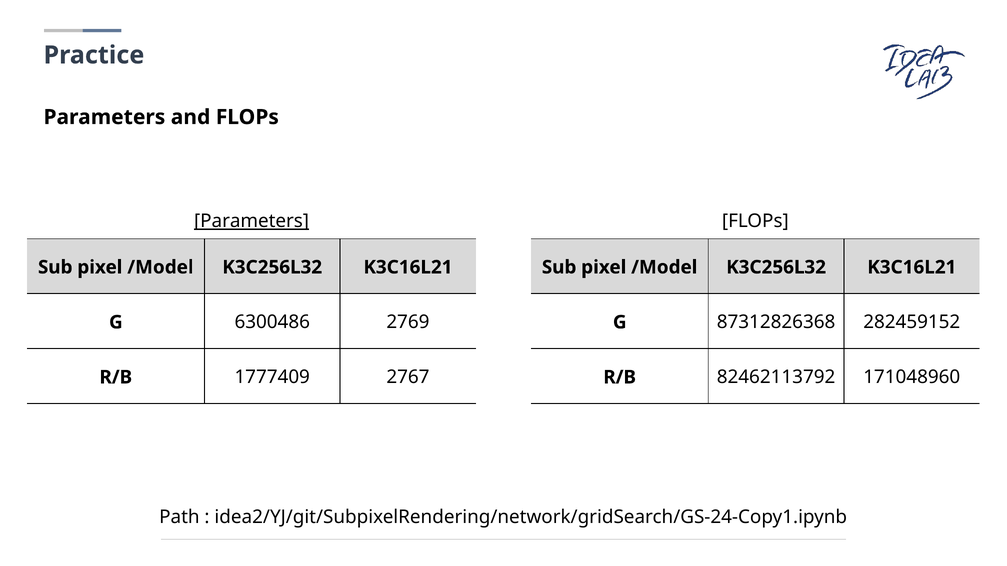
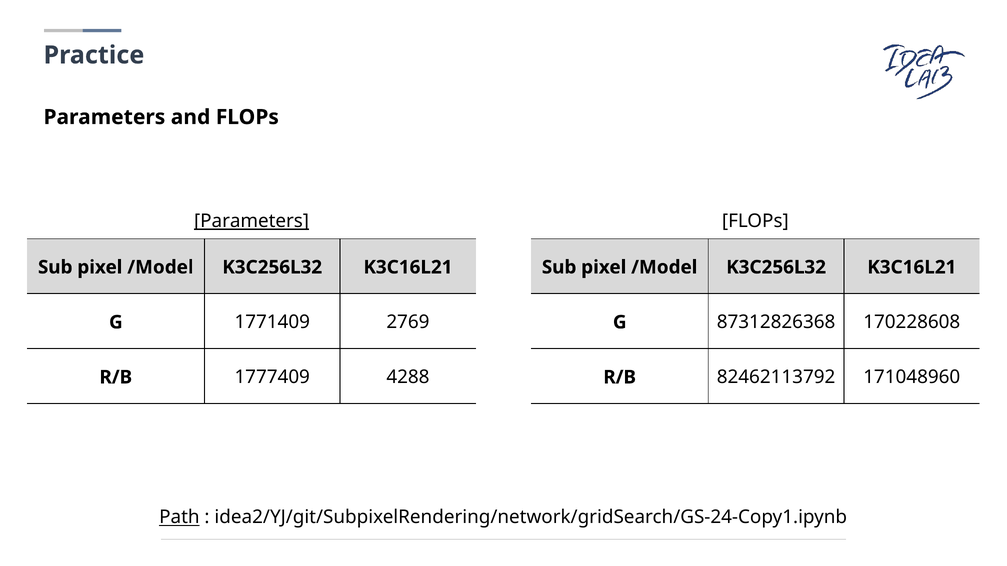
6300486: 6300486 -> 1771409
282459152: 282459152 -> 170228608
2767: 2767 -> 4288
Path underline: none -> present
